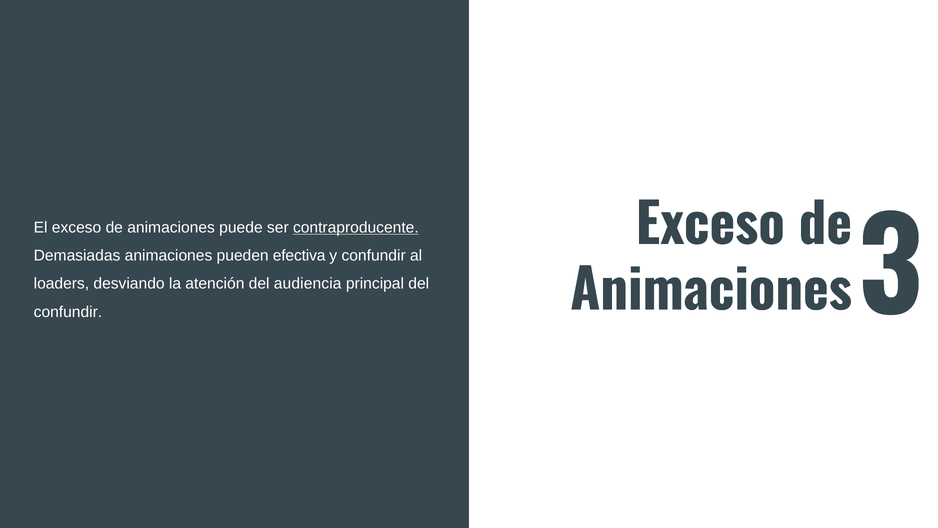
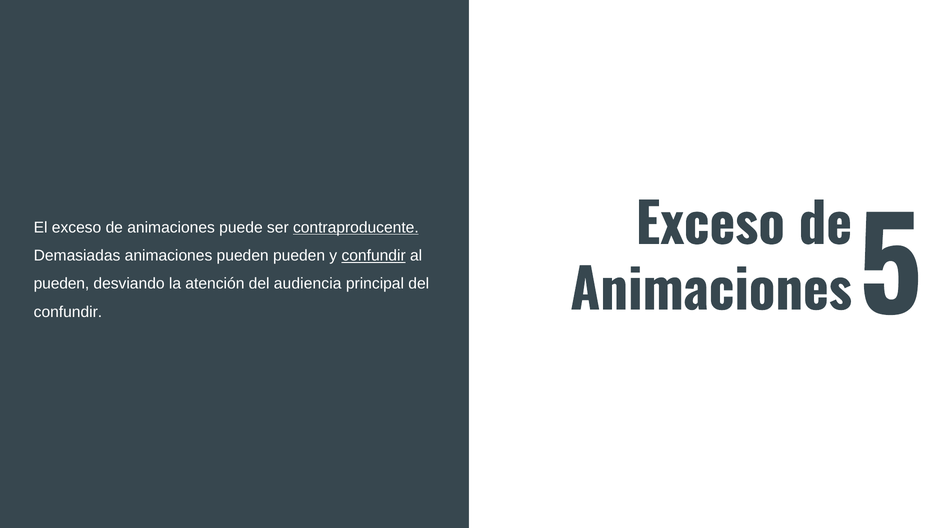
pueden efectiva: efectiva -> pueden
confundir at (374, 255) underline: none -> present
3: 3 -> 5
loaders at (61, 284): loaders -> pueden
